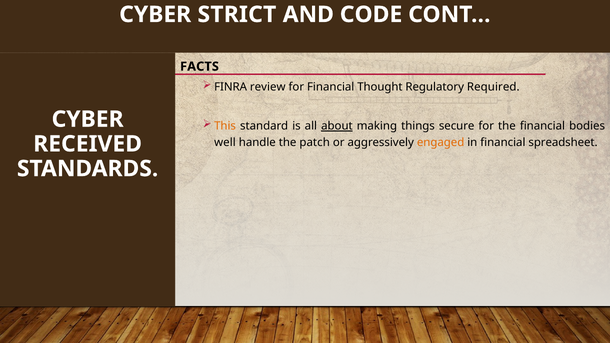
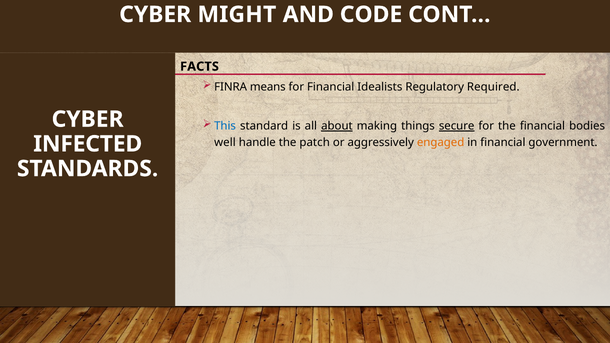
STRICT: STRICT -> MIGHT
review: review -> means
Thought: Thought -> Idealists
This colour: orange -> blue
secure underline: none -> present
spreadsheet: spreadsheet -> government
RECEIVED: RECEIVED -> INFECTED
